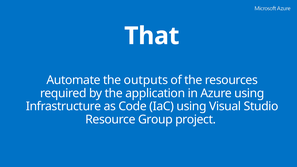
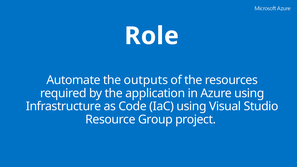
That: That -> Role
